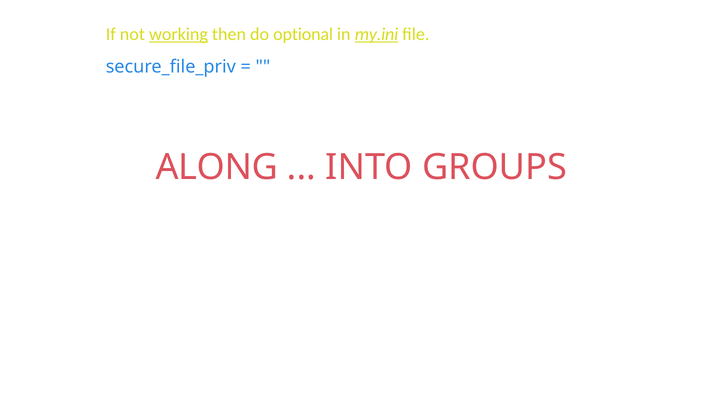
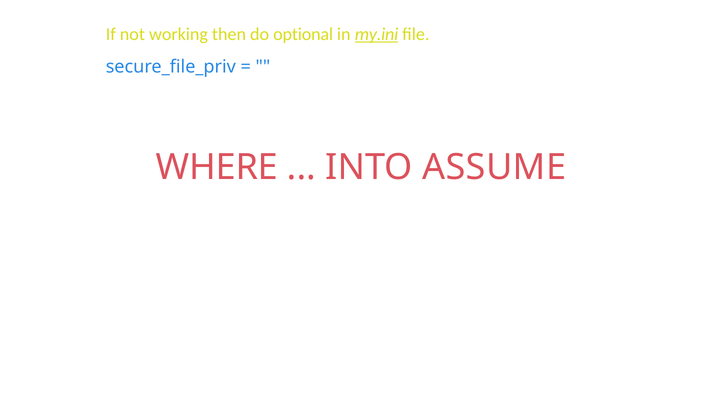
working underline: present -> none
ALONG: ALONG -> WHERE
GROUPS: GROUPS -> ASSUME
